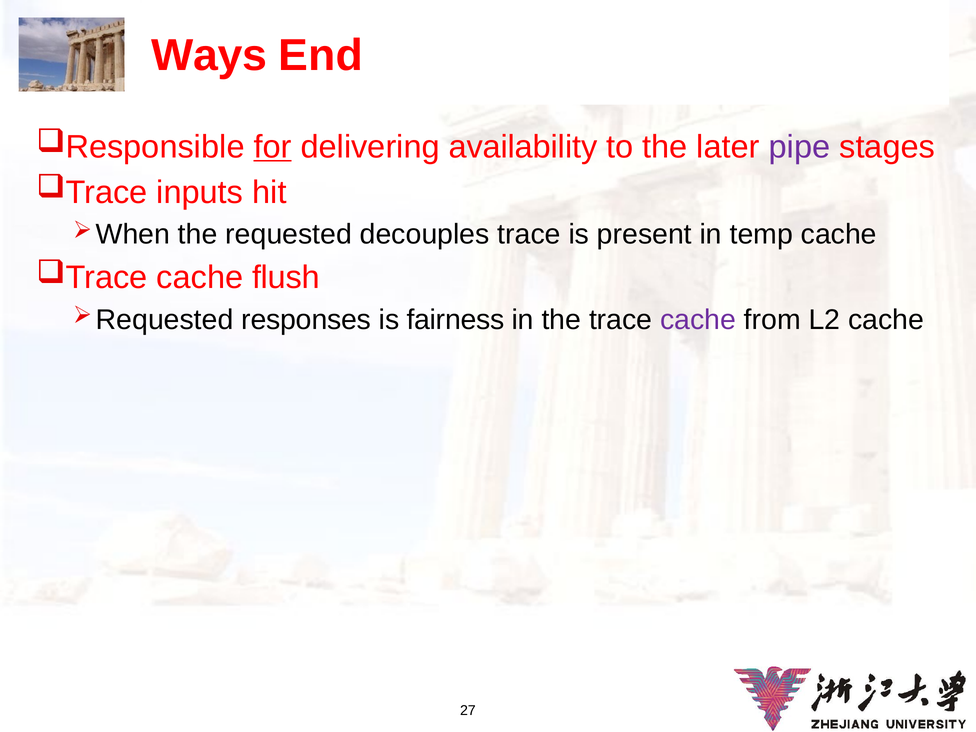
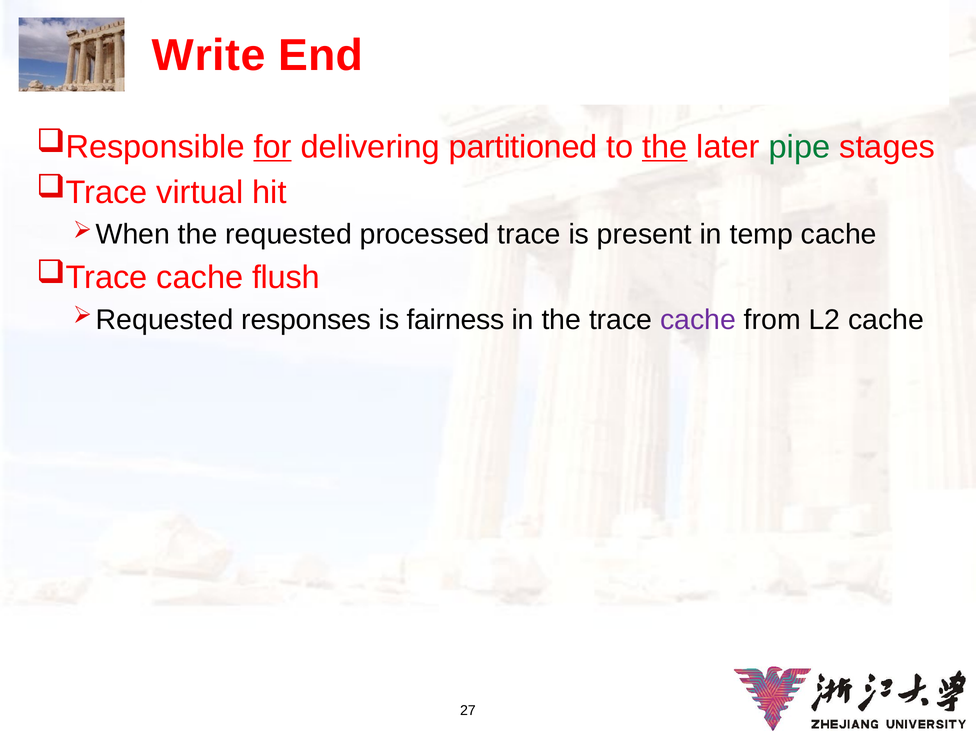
Ways: Ways -> Write
availability: availability -> partitioned
the at (665, 147) underline: none -> present
pipe colour: purple -> green
inputs: inputs -> virtual
decouples: decouples -> processed
